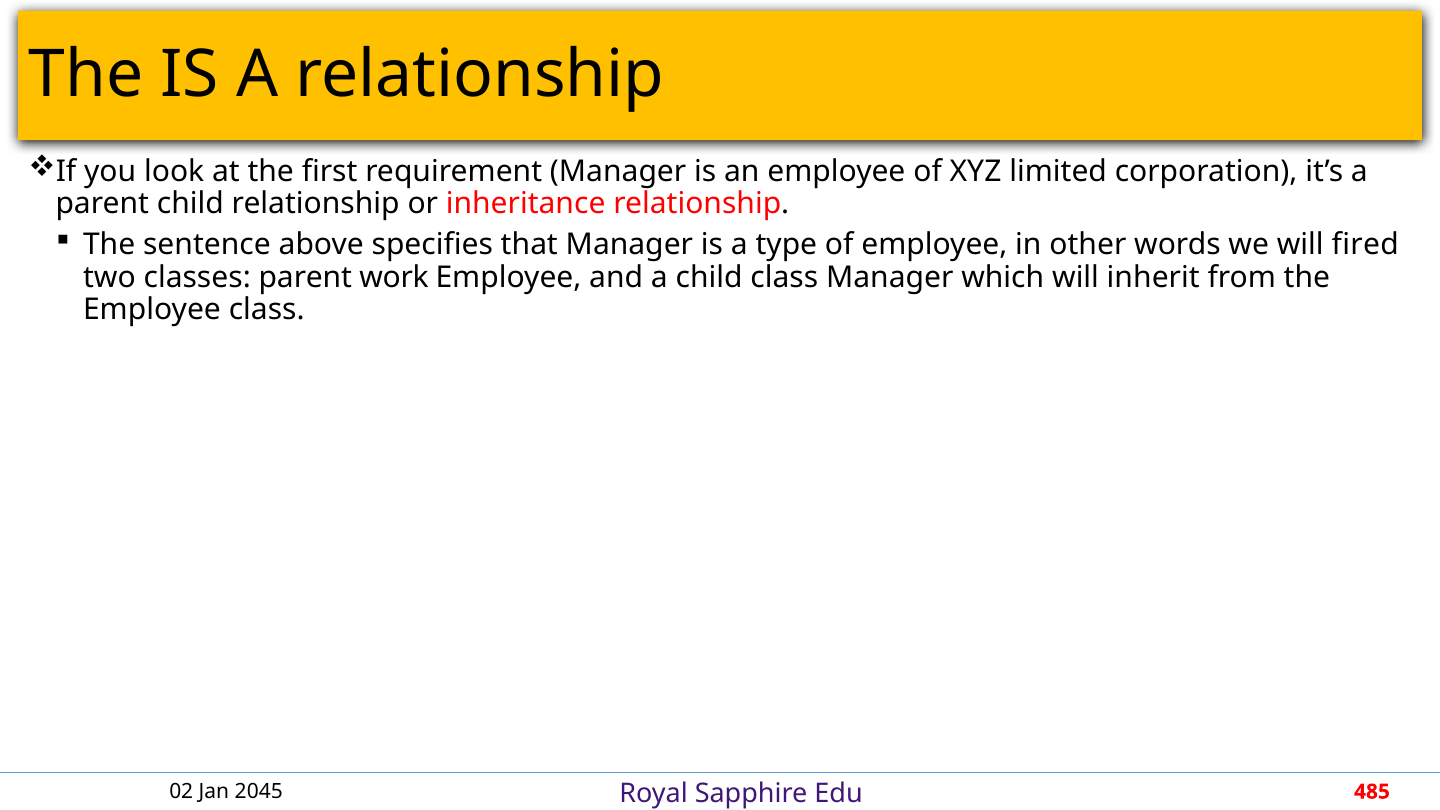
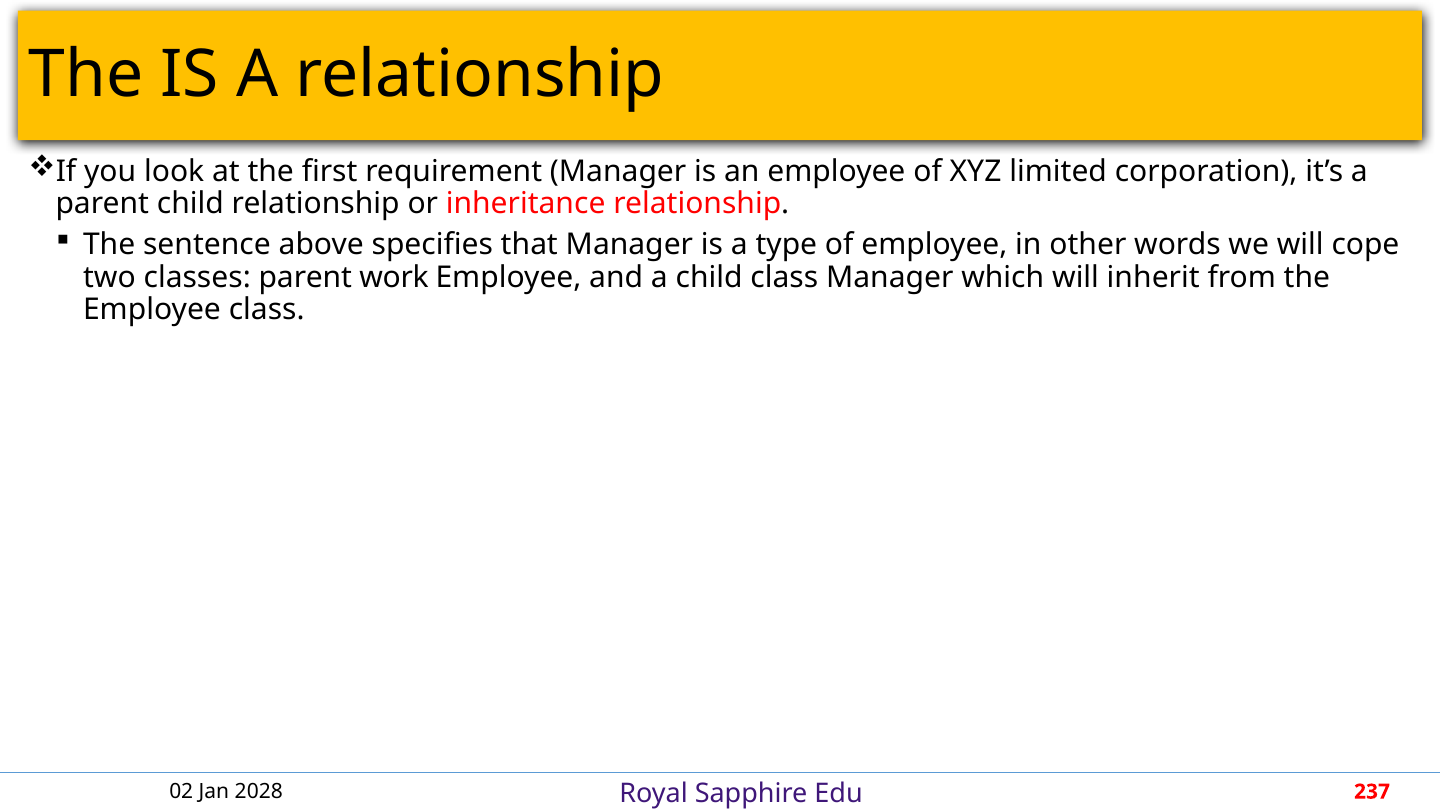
fired: fired -> cope
2045: 2045 -> 2028
485: 485 -> 237
